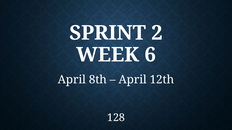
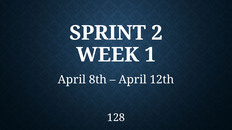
6: 6 -> 1
